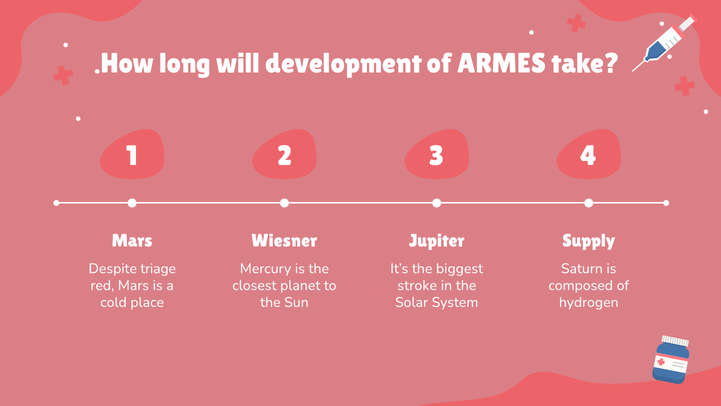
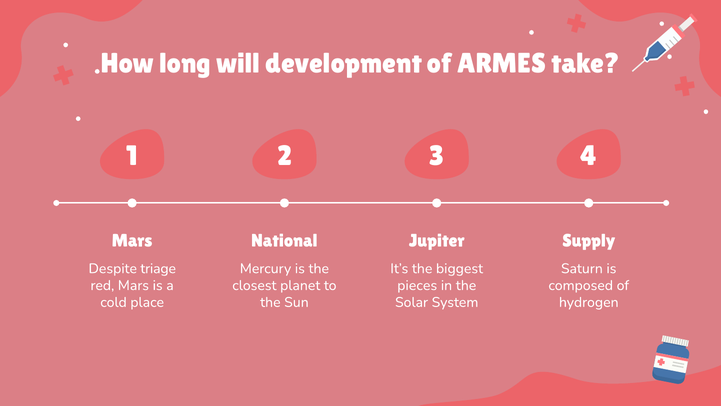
Wiesner: Wiesner -> National
stroke: stroke -> pieces
